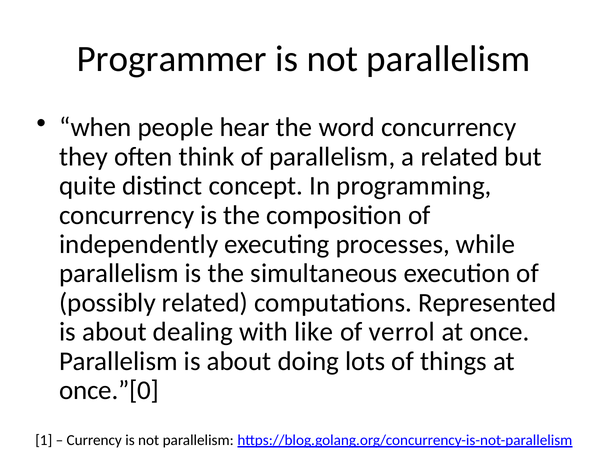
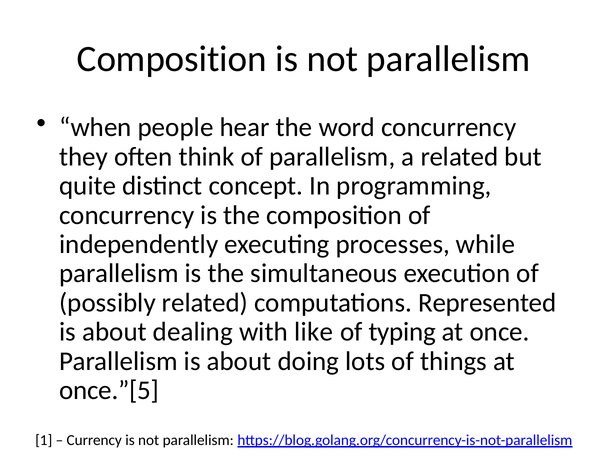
Programmer at (172, 59): Programmer -> Composition
verrol: verrol -> typing
once.”[0: once.”[0 -> once.”[5
